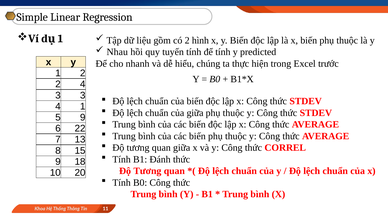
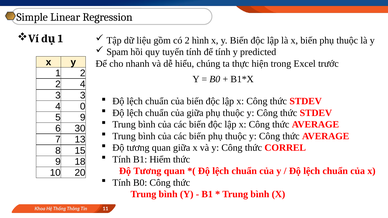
Nhau: Nhau -> Spam
4 1: 1 -> 0
22: 22 -> 30
Đánh: Đánh -> Hiểm
